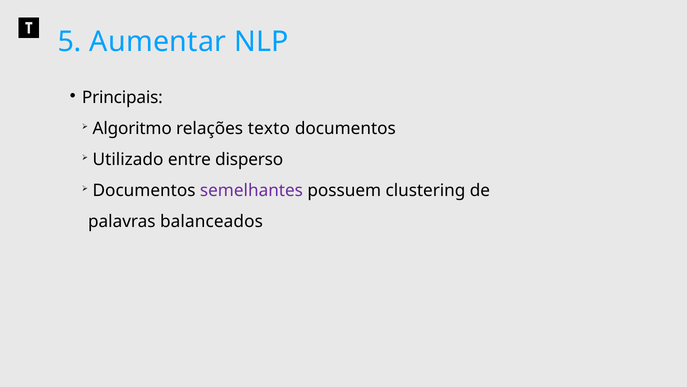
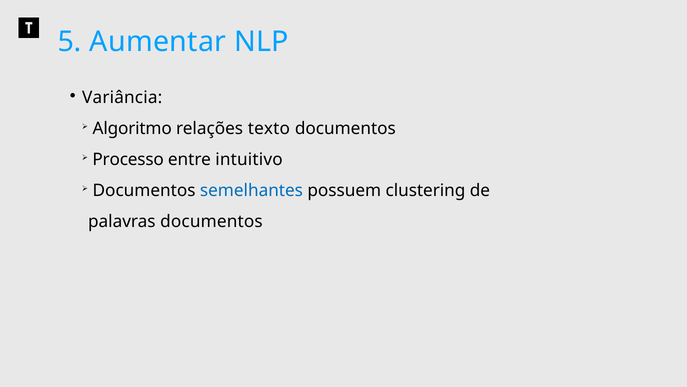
Principais: Principais -> Variância
Utilizado: Utilizado -> Processo
disperso: disperso -> intuitivo
semelhantes colour: purple -> blue
palavras balanceados: balanceados -> documentos
